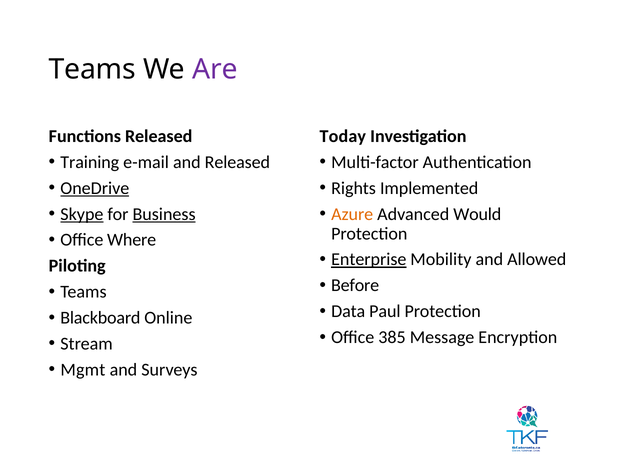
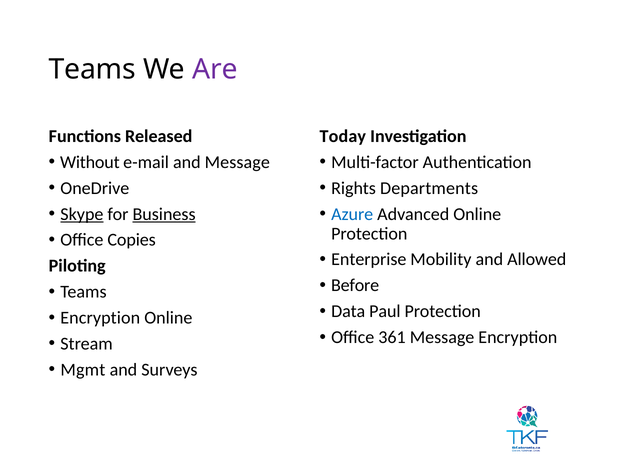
Training: Training -> Without
and Released: Released -> Message
OneDrive underline: present -> none
Implemented: Implemented -> Departments
Azure colour: orange -> blue
Advanced Would: Would -> Online
Where: Where -> Copies
Enterprise underline: present -> none
Blackboard at (100, 318): Blackboard -> Encryption
385: 385 -> 361
